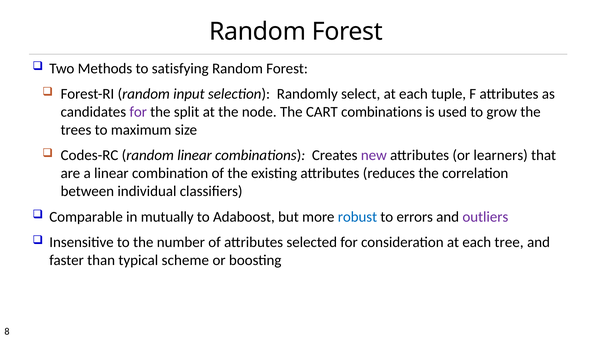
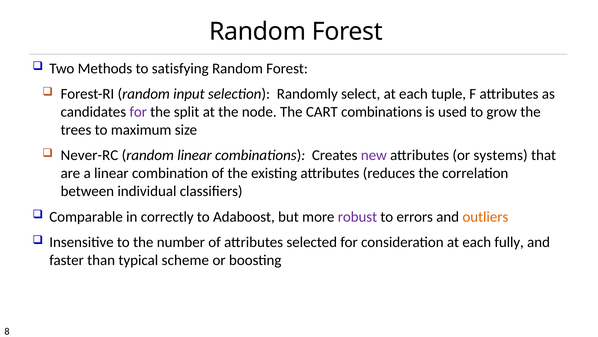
Codes-RC: Codes-RC -> Never-RC
learners: learners -> systems
mutually: mutually -> correctly
robust colour: blue -> purple
outliers colour: purple -> orange
tree: tree -> fully
